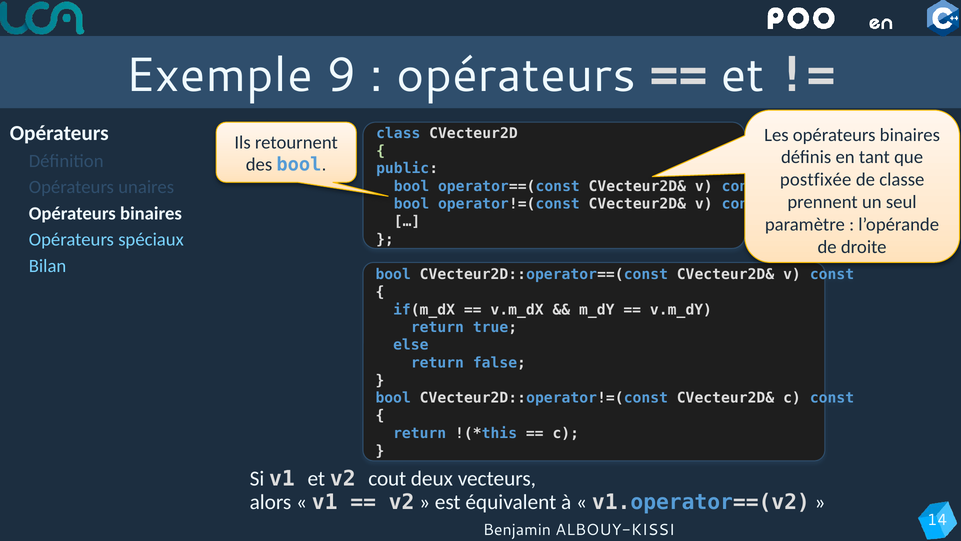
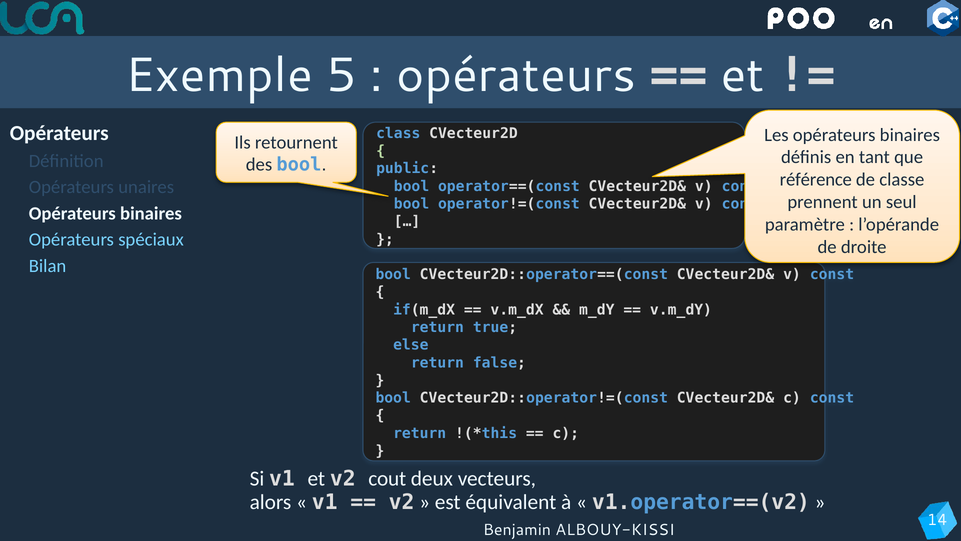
9: 9 -> 5
postfixée: postfixée -> référence
